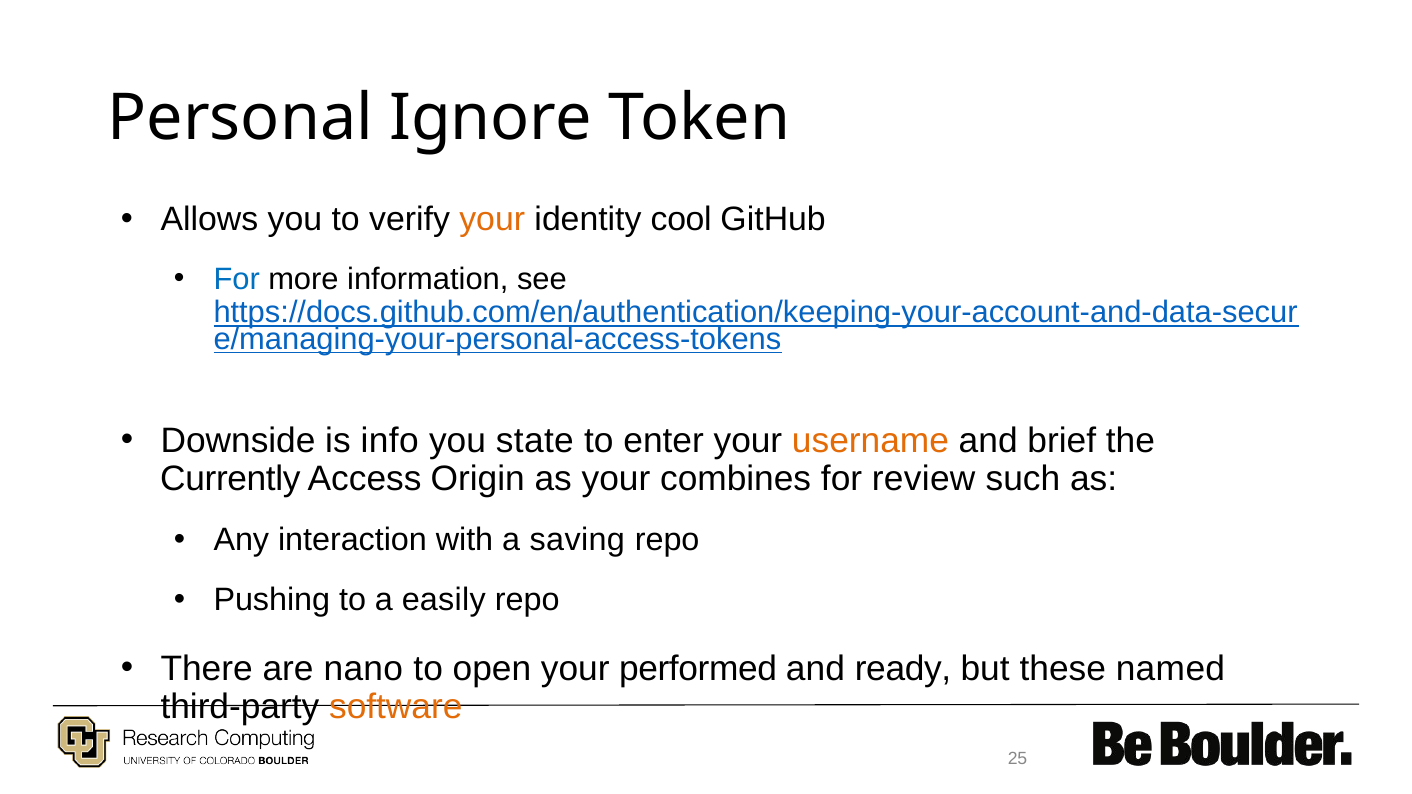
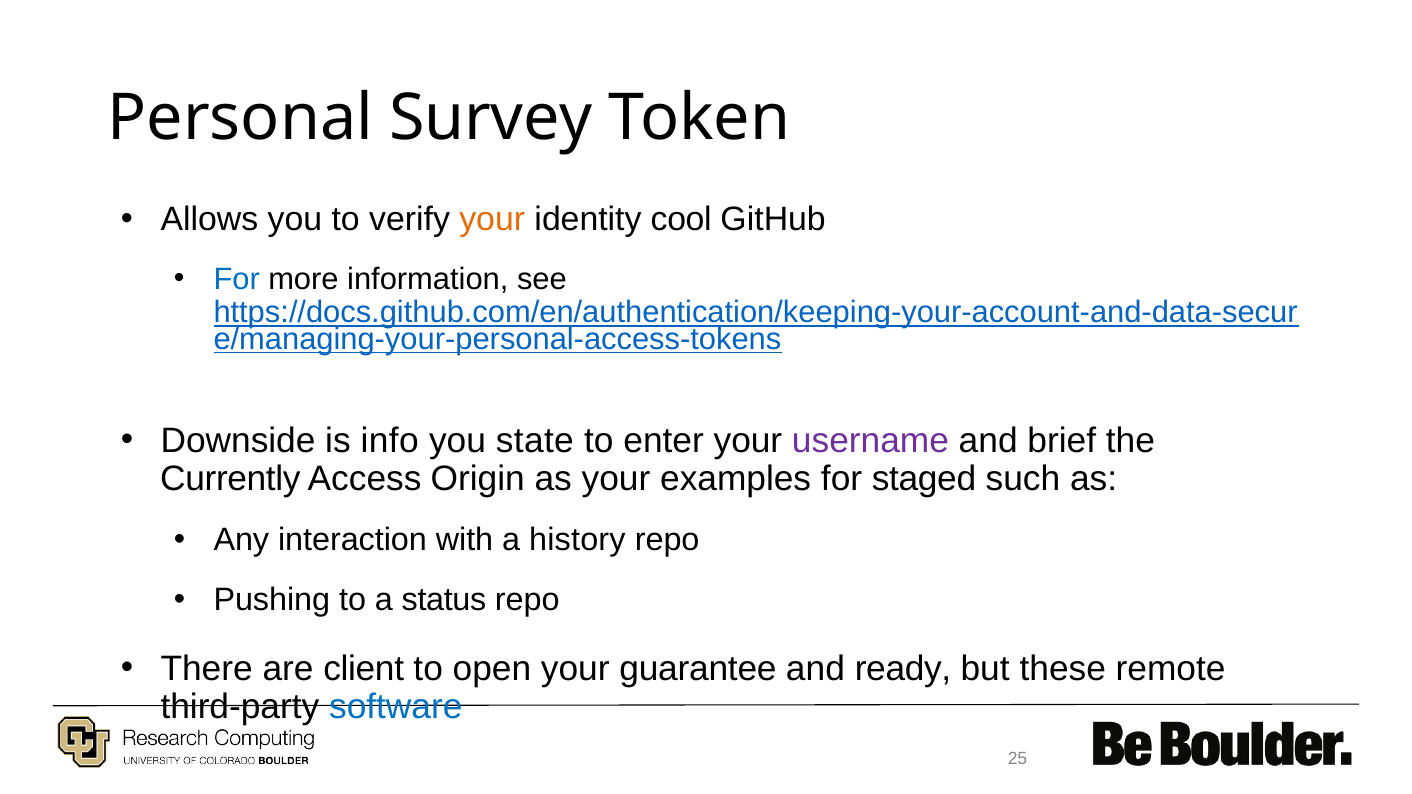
Ignore: Ignore -> Survey
username colour: orange -> purple
combines: combines -> examples
review: review -> staged
saving: saving -> history
easily: easily -> status
nano: nano -> client
performed: performed -> guarantee
named: named -> remote
software colour: orange -> blue
